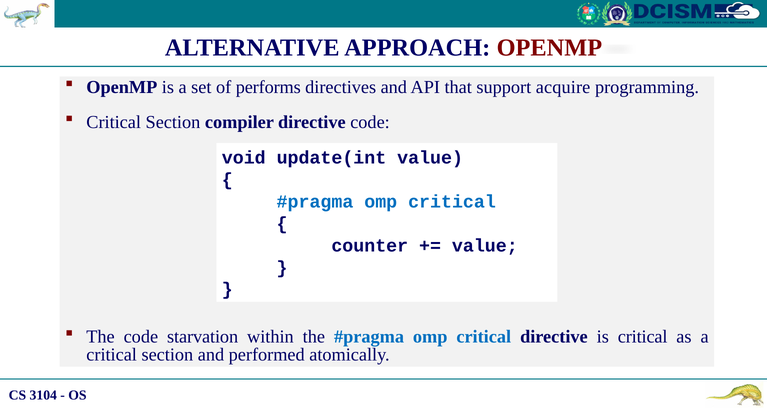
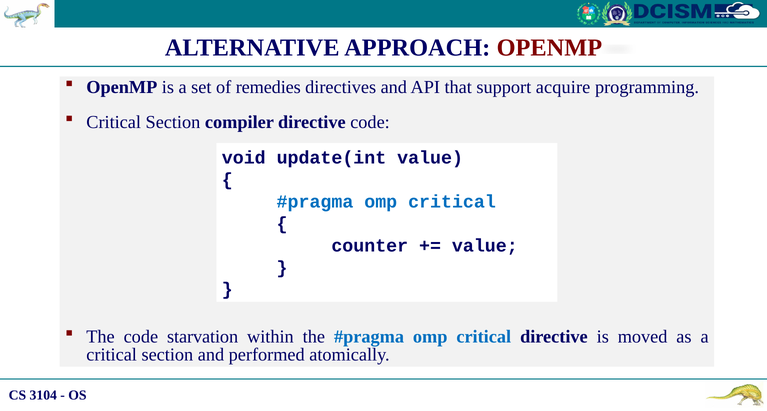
performs: performs -> remedies
is critical: critical -> moved
